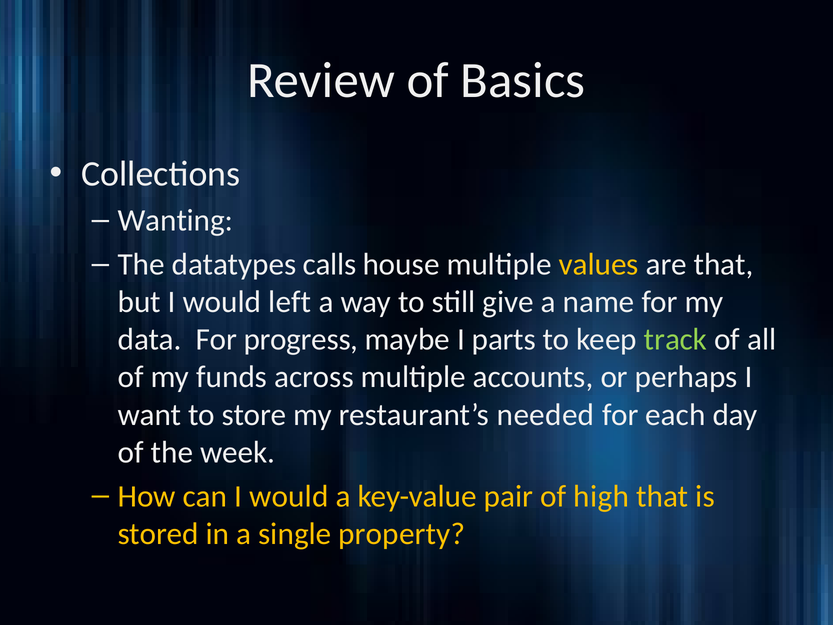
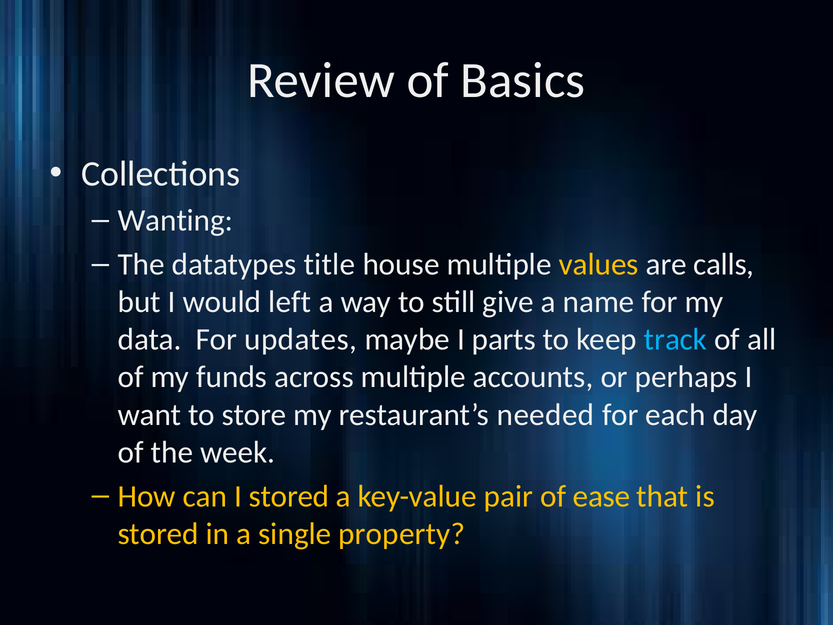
calls: calls -> title
are that: that -> calls
progress: progress -> updates
track colour: light green -> light blue
can I would: would -> stored
high: high -> ease
